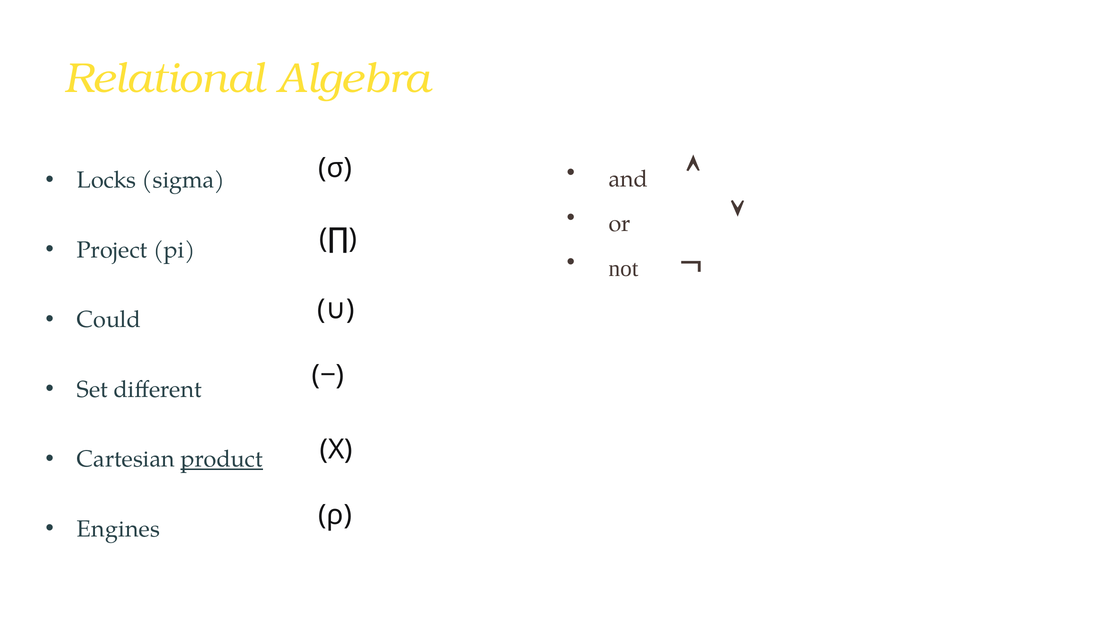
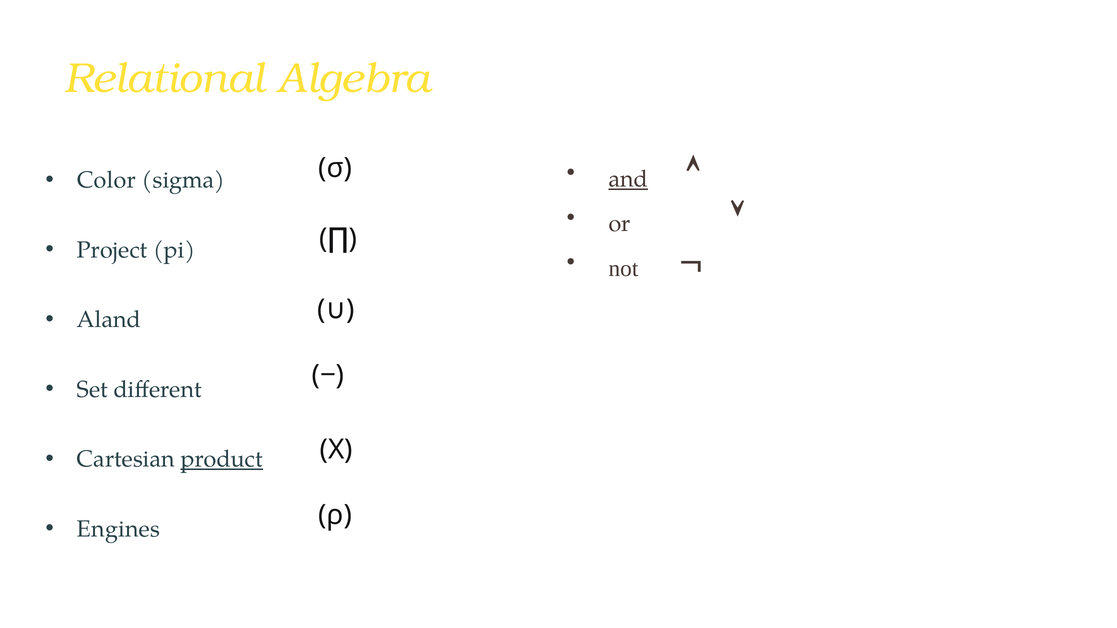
Locks: Locks -> Color
and underline: none -> present
Could: Could -> Aland
